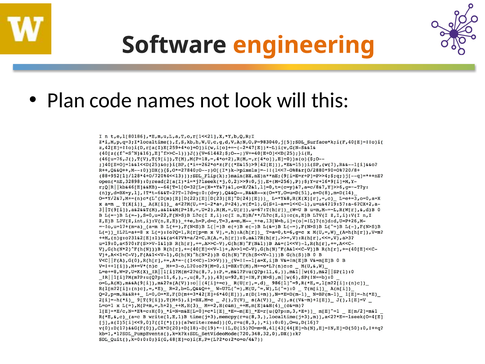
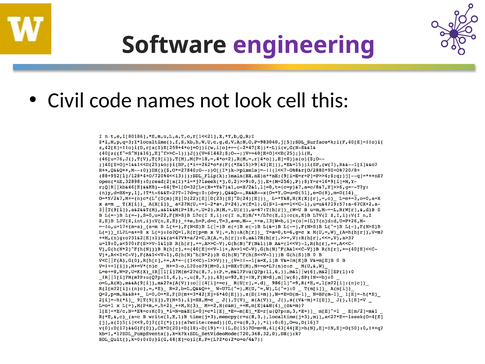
engineering colour: orange -> purple
Plan: Plan -> Civil
will: will -> cell
